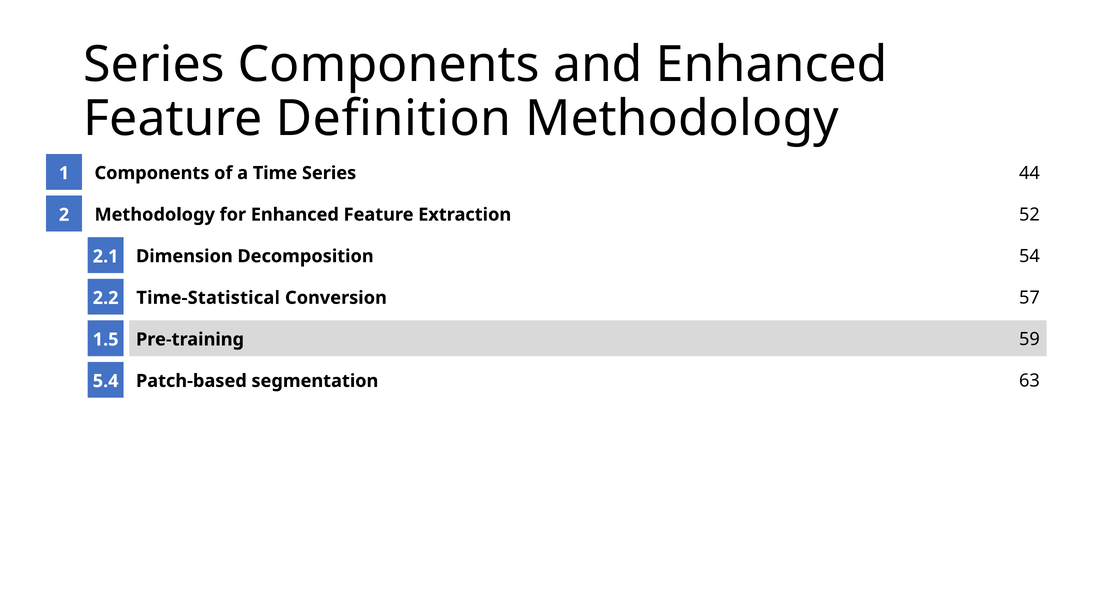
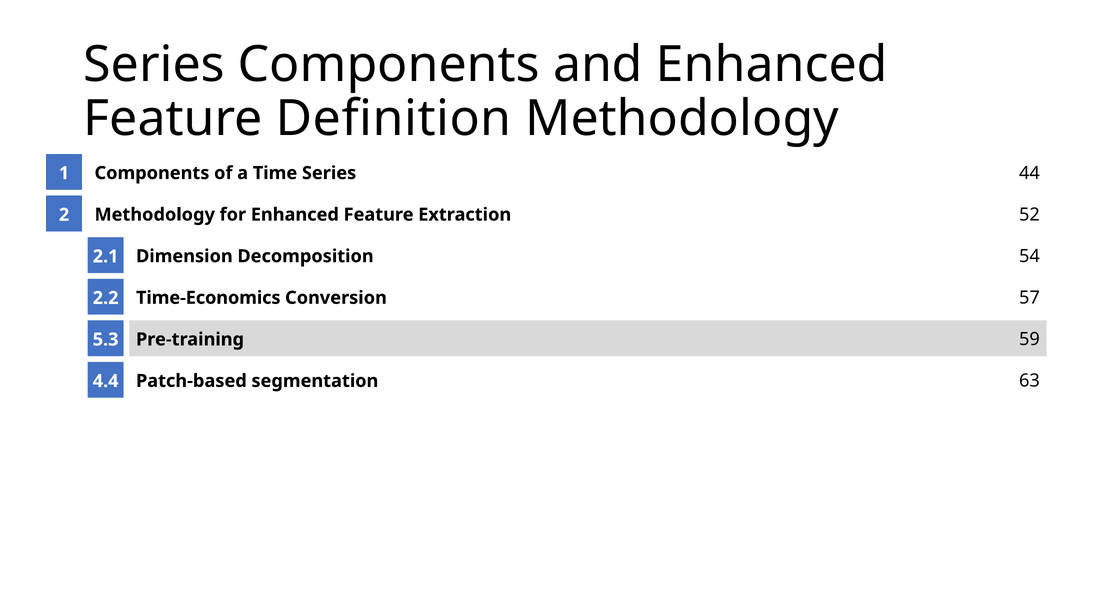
Time-Statistical: Time-Statistical -> Time-Economics
1.5: 1.5 -> 5.3
5.4: 5.4 -> 4.4
